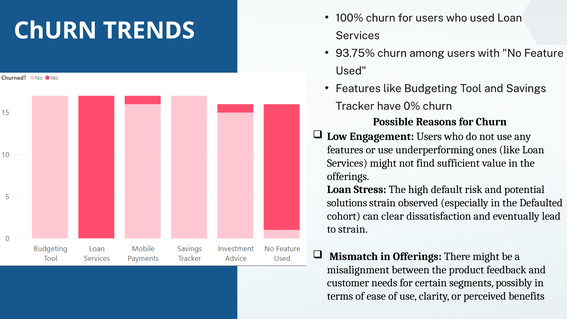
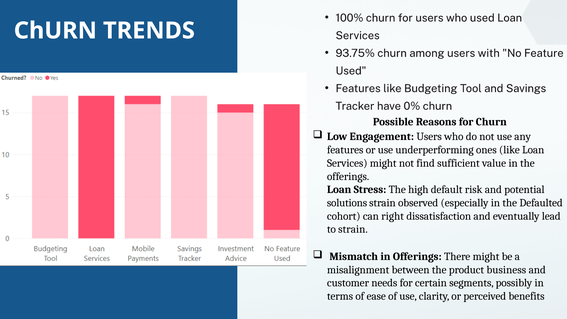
clear: clear -> right
feedback: feedback -> business
